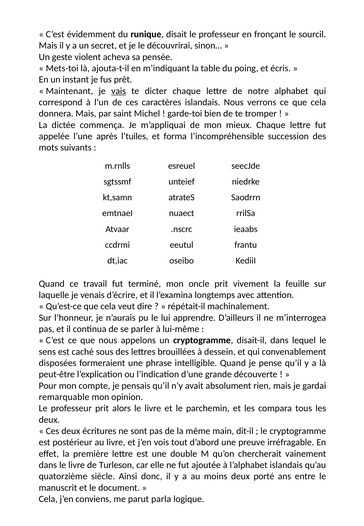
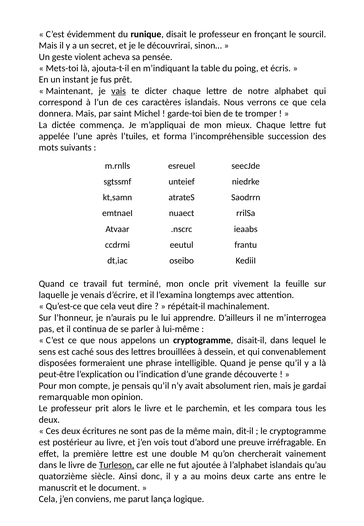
Turleson underline: none -> present
porté: porté -> carte
parla: parla -> lança
